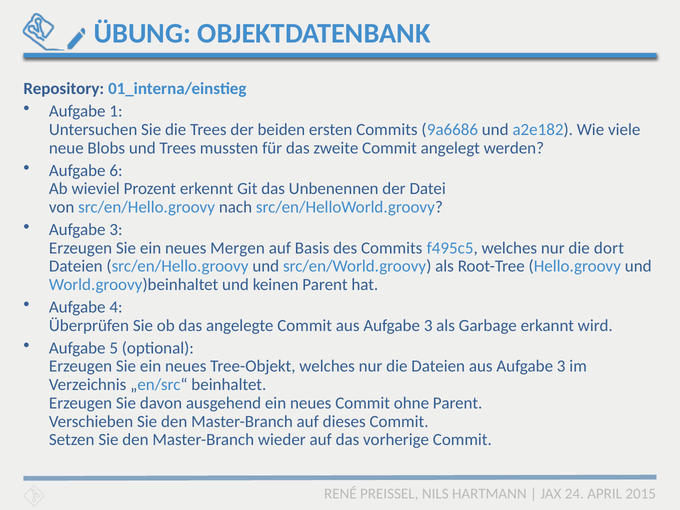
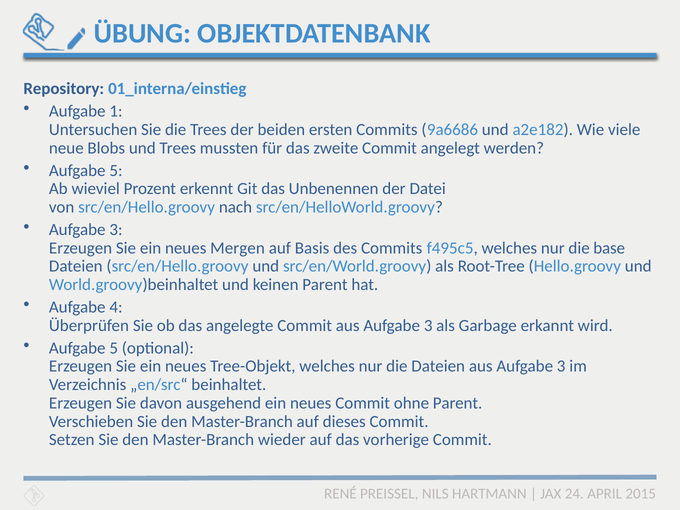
6 at (116, 170): 6 -> 5
dort: dort -> base
